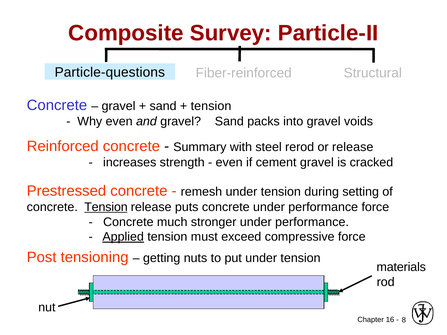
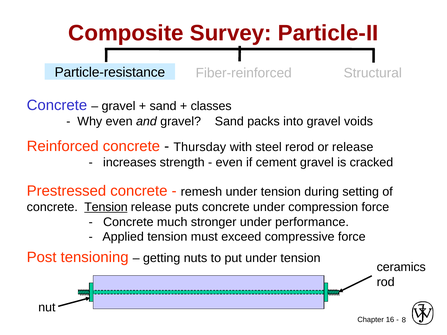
Particle-questions: Particle-questions -> Particle-resistance
tension at (211, 106): tension -> classes
Summary: Summary -> Thursday
concrete under performance: performance -> compression
Applied underline: present -> none
materials: materials -> ceramics
